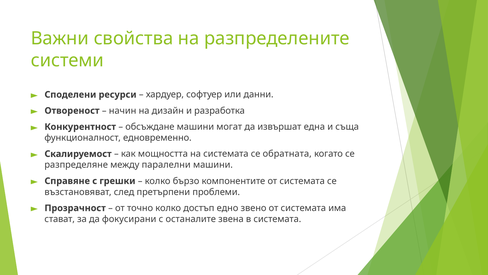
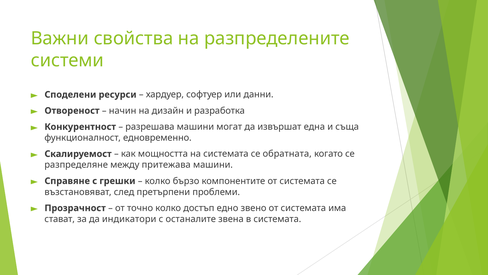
обсъждане: обсъждане -> разрешава
паралелни: паралелни -> притежава
фокусирани: фокусирани -> индикатори
